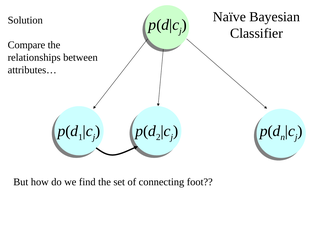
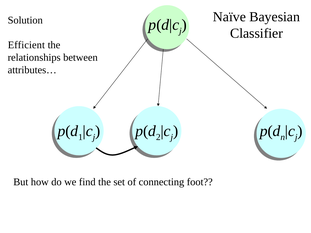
Compare: Compare -> Efficient
